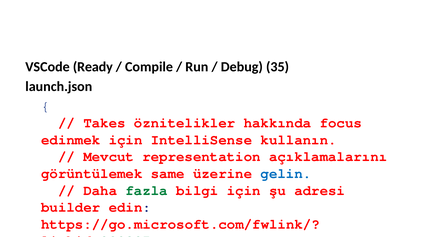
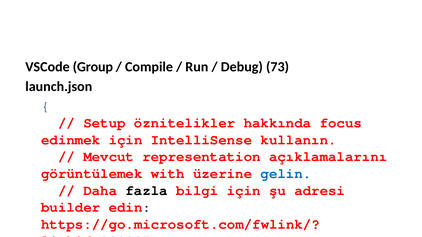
Ready: Ready -> Group
35: 35 -> 73
Takes: Takes -> Setup
same: same -> with
fazla colour: green -> black
